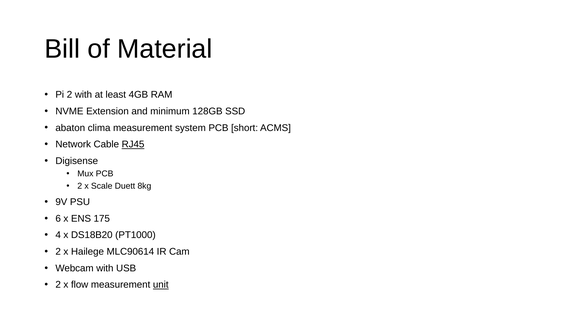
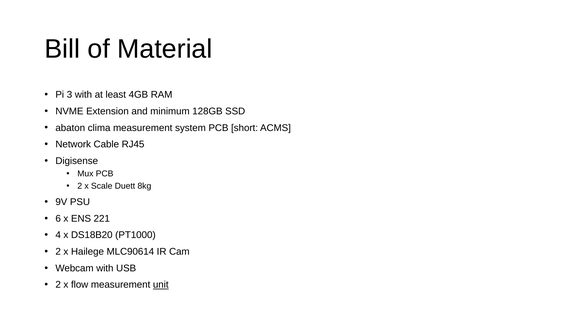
Pi 2: 2 -> 3
RJ45 underline: present -> none
175: 175 -> 221
